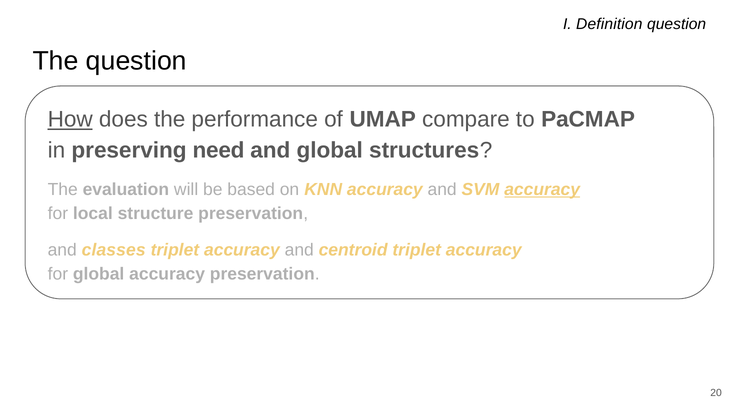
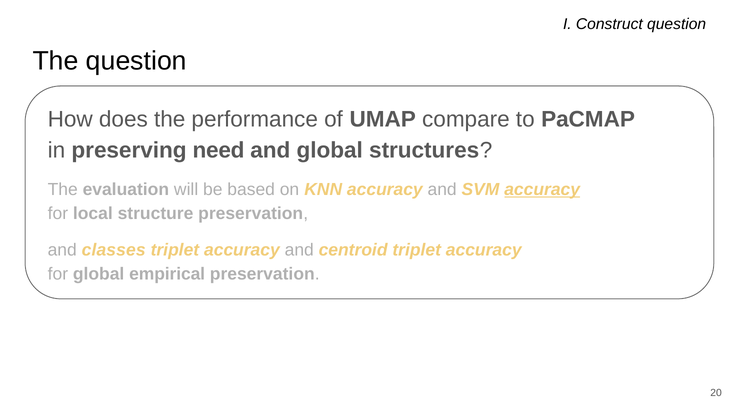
Definition: Definition -> Construct
How underline: present -> none
global accuracy: accuracy -> empirical
